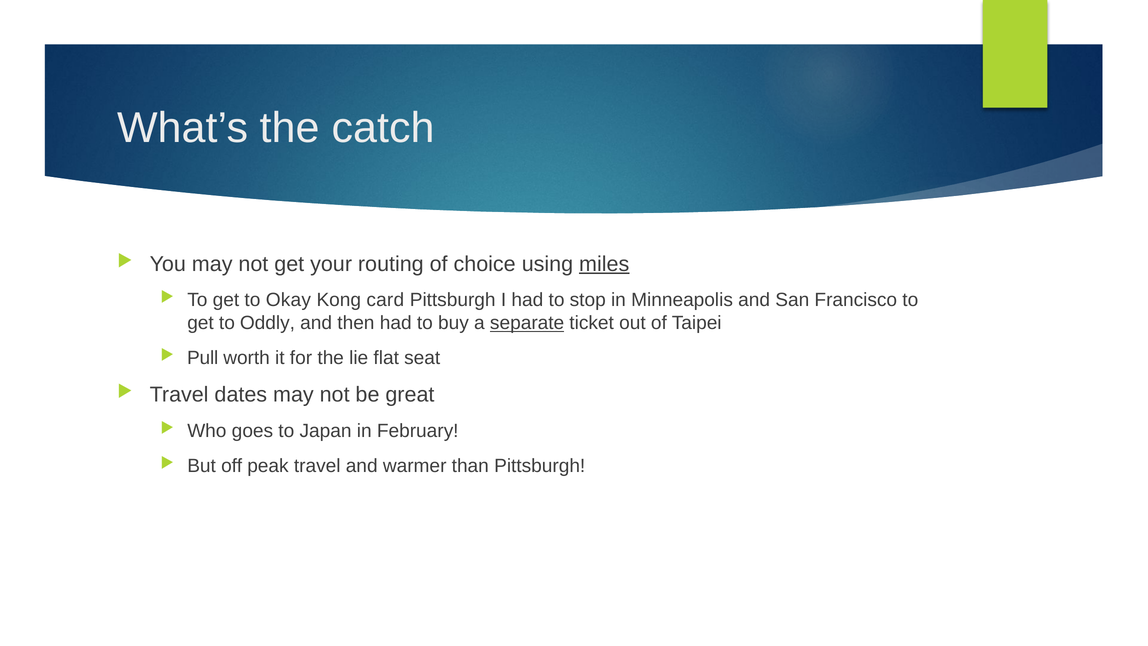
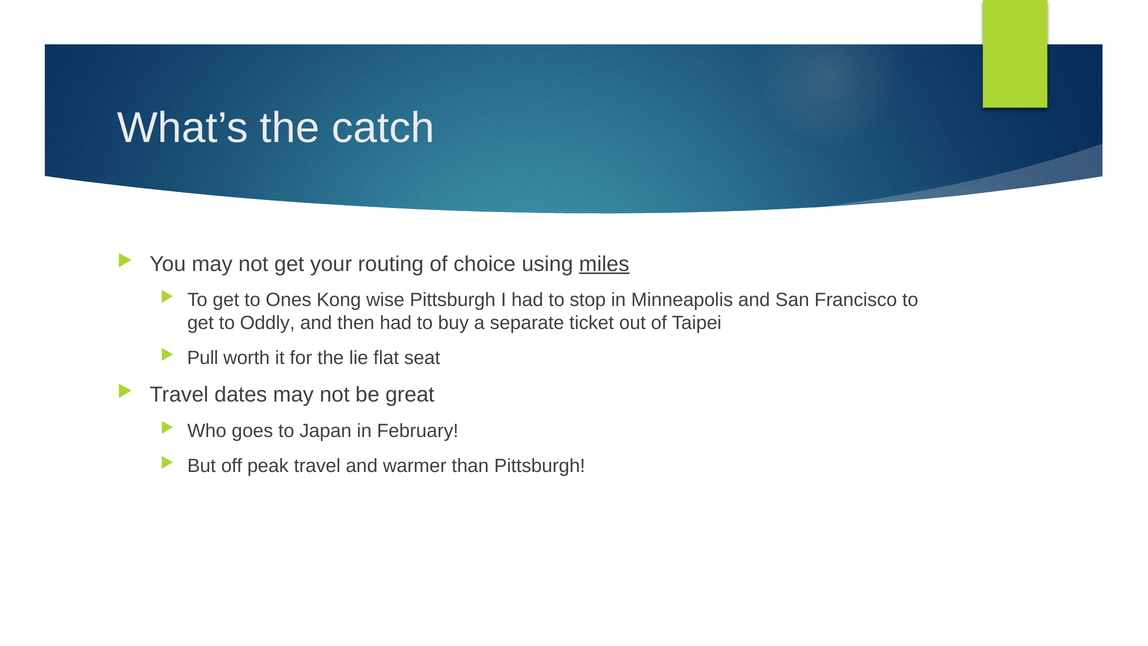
Okay: Okay -> Ones
card: card -> wise
separate underline: present -> none
